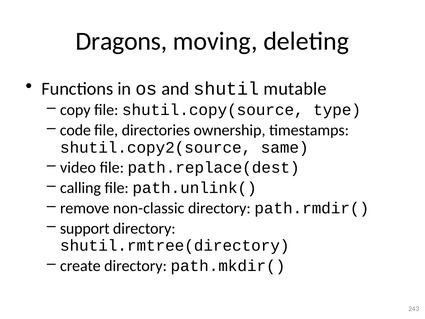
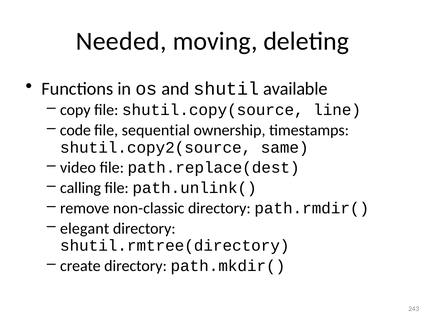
Dragons: Dragons -> Needed
mutable: mutable -> available
type: type -> line
directories: directories -> sequential
support: support -> elegant
